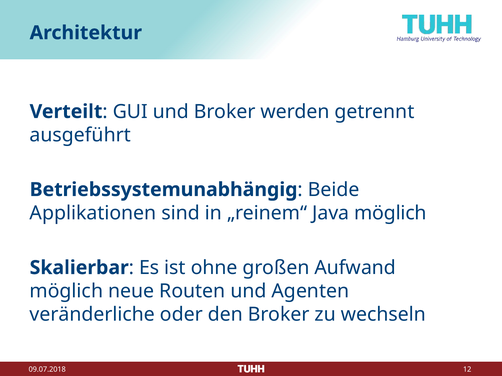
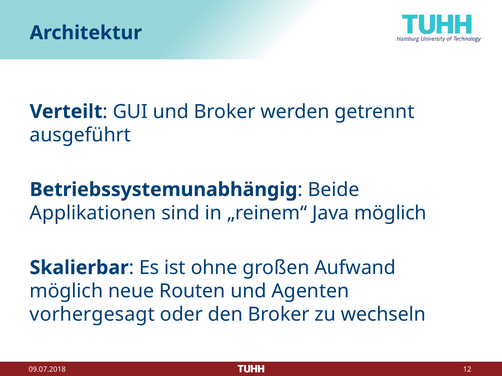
veränderliche: veränderliche -> vorhergesagt
